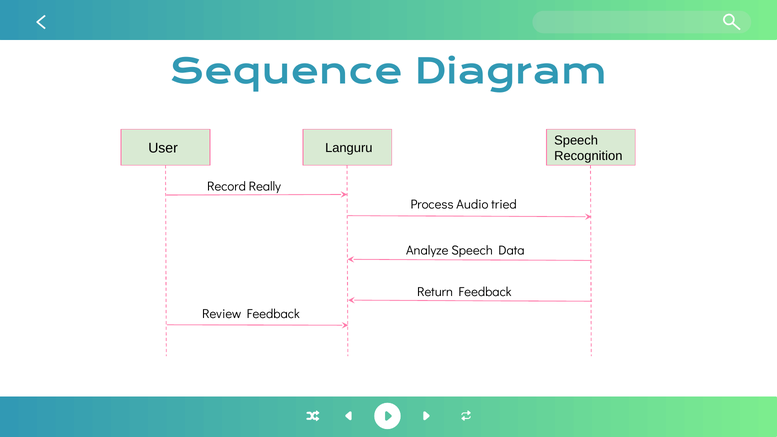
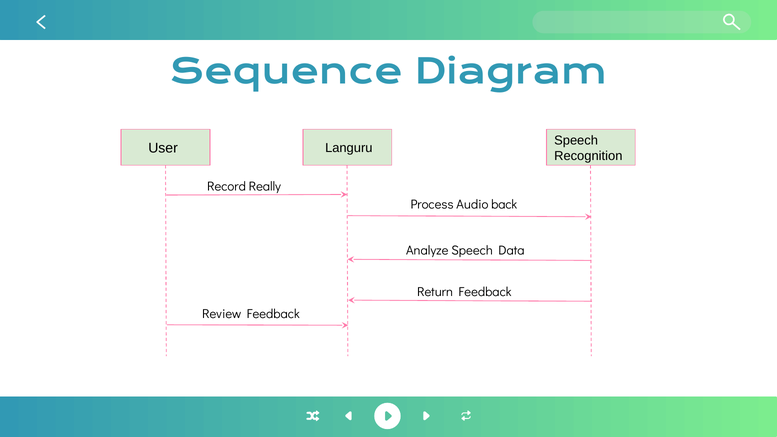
tried: tried -> back
